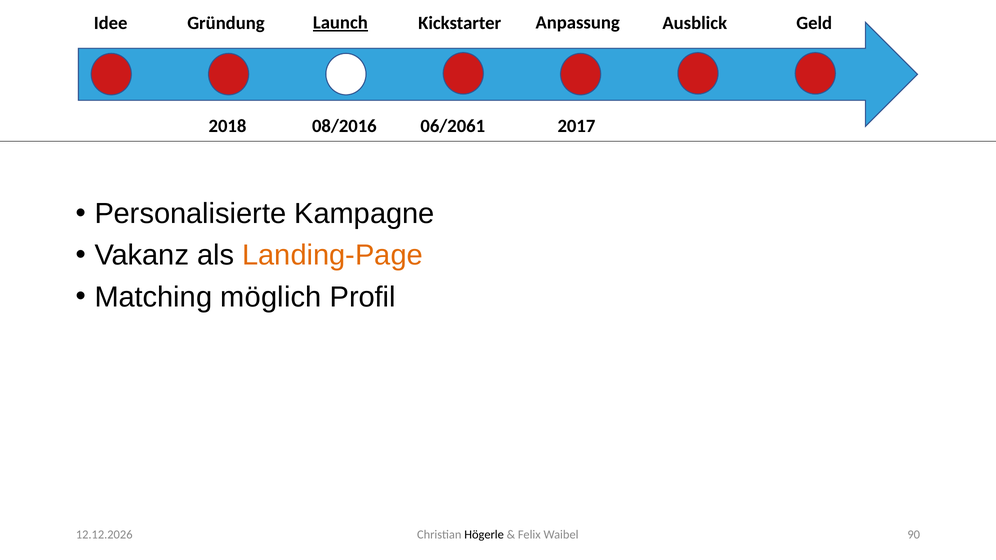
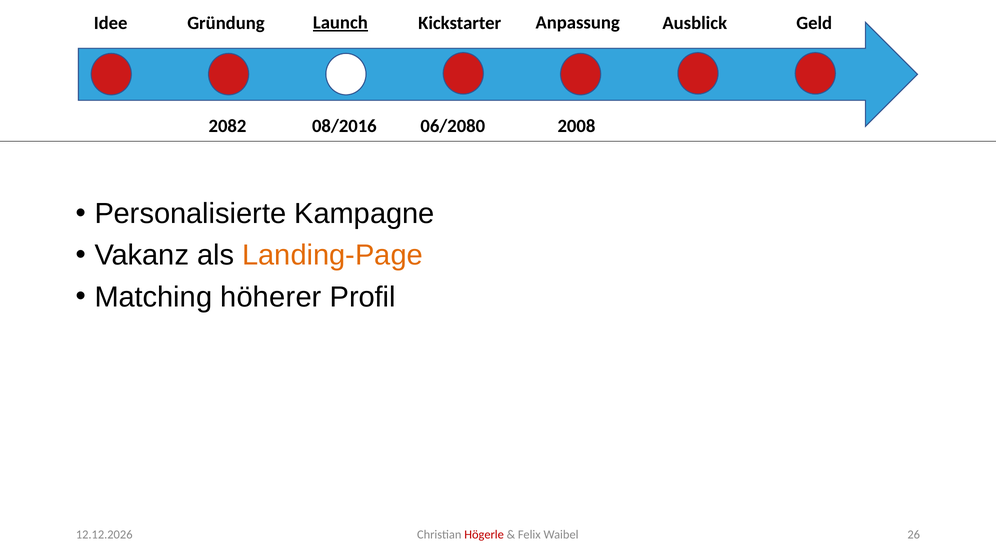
06/2061: 06/2061 -> 06/2080
2017: 2017 -> 2008
2018: 2018 -> 2082
möglich: möglich -> höherer
90: 90 -> 26
Högerle colour: black -> red
